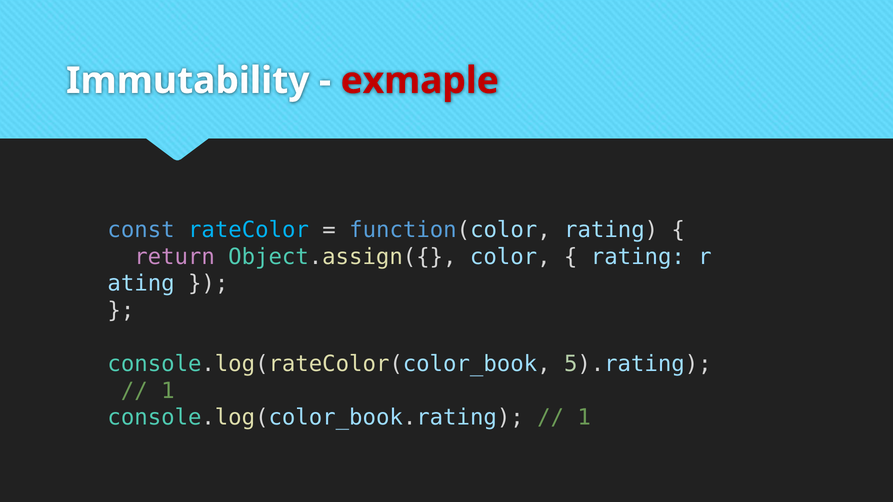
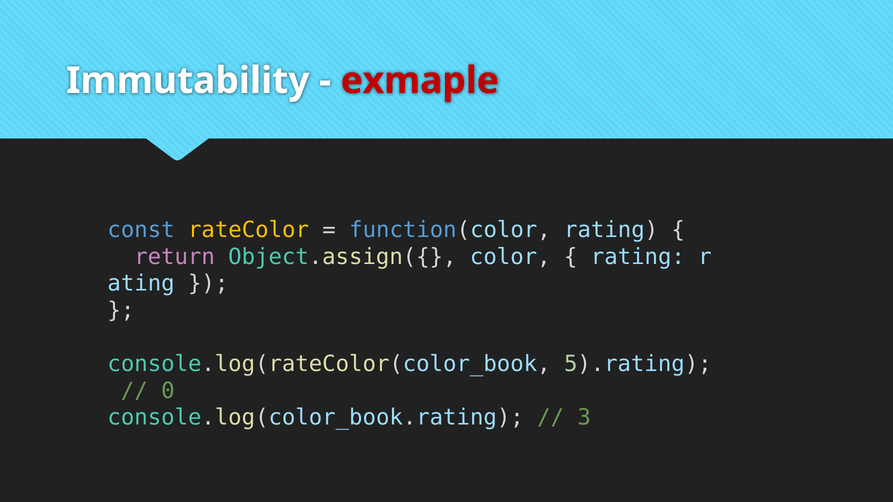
rateColor colour: light blue -> yellow
1 at (168, 391): 1 -> 0
1 at (584, 418): 1 -> 3
